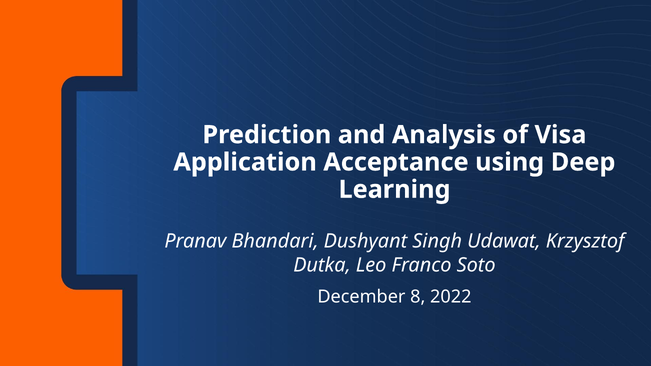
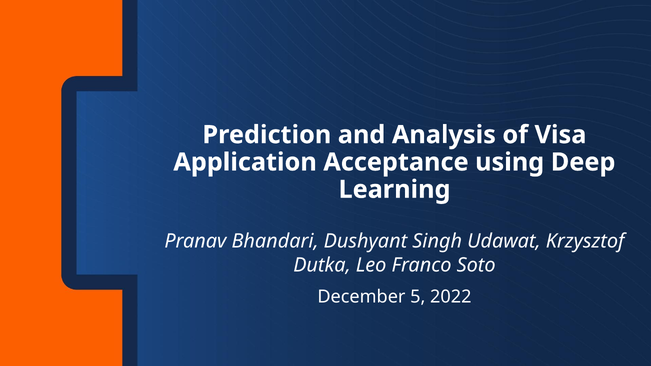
8: 8 -> 5
